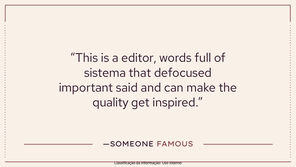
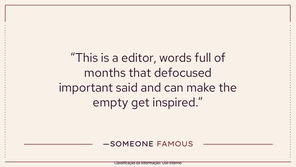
sistema: sistema -> months
quality: quality -> empty
